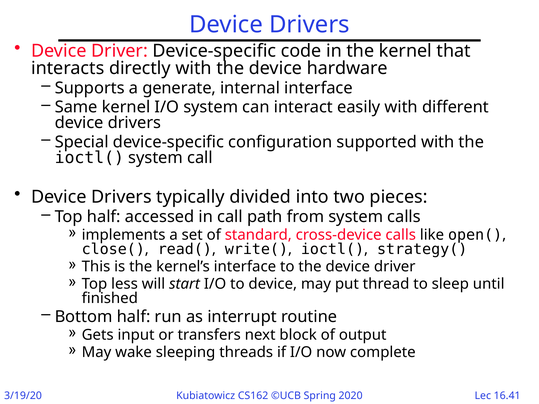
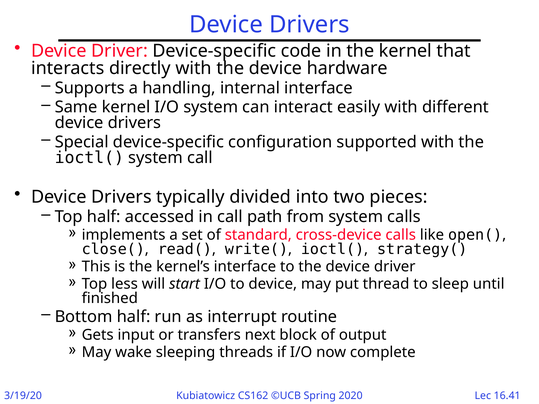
generate: generate -> handling
